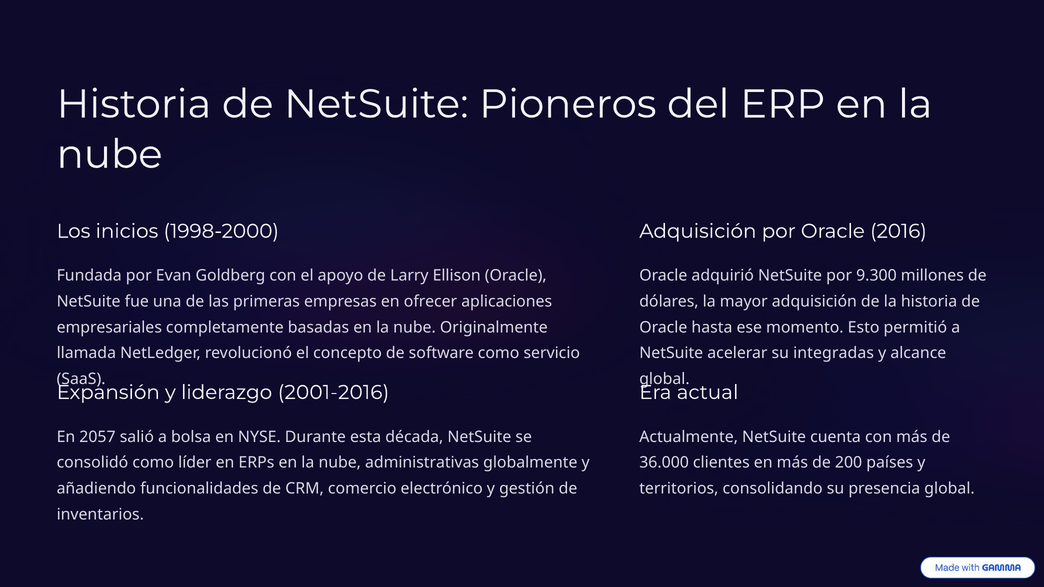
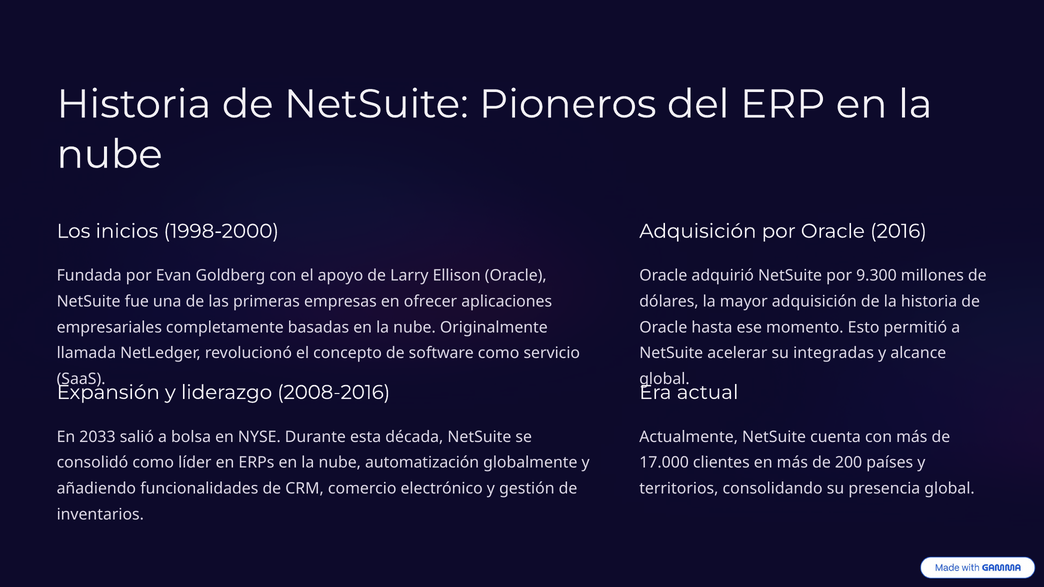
2001-2016: 2001-2016 -> 2008-2016
2057: 2057 -> 2033
administrativas: administrativas -> automatización
36.000: 36.000 -> 17.000
